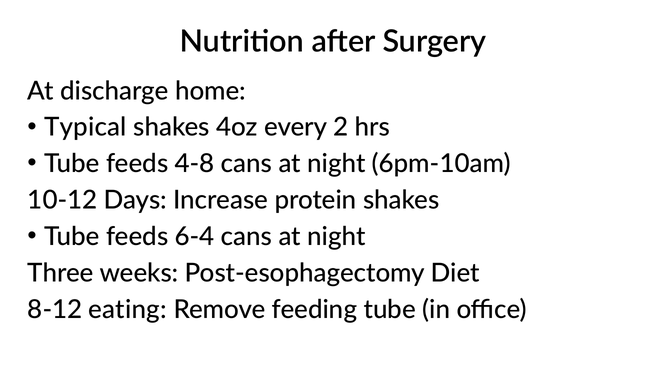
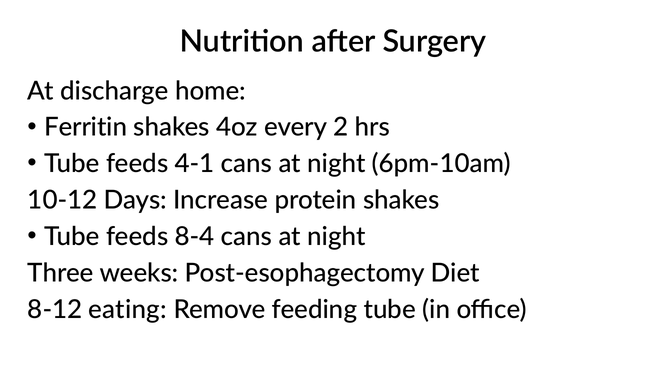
Typical: Typical -> Ferritin
4-8: 4-8 -> 4-1
6-4: 6-4 -> 8-4
